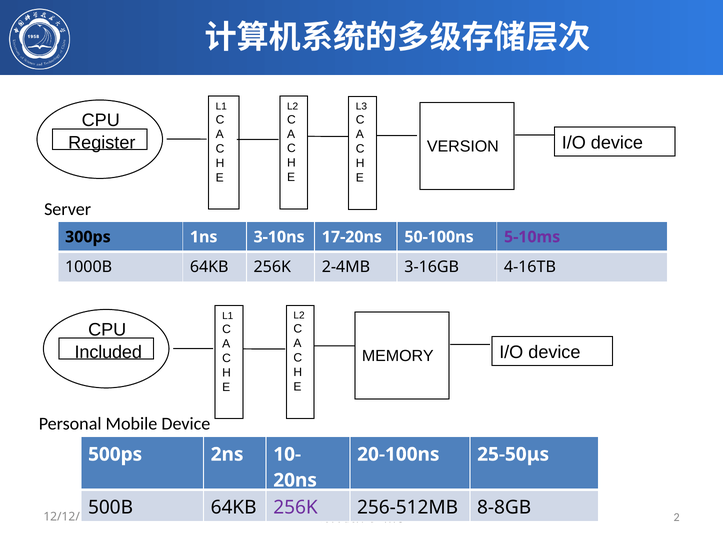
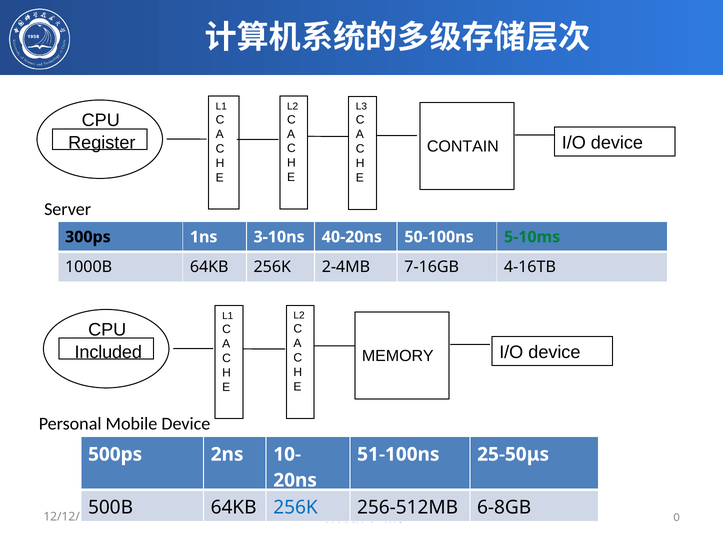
VERSION: VERSION -> CONTAIN
17-20ns: 17-20ns -> 40-20ns
5-10ms colour: purple -> green
3-16GB: 3-16GB -> 7-16GB
20-100ns: 20-100ns -> 51-100ns
256K at (296, 508) colour: purple -> blue
8-8GB: 8-8GB -> 6-8GB
2: 2 -> 0
